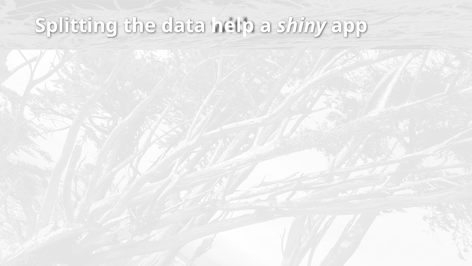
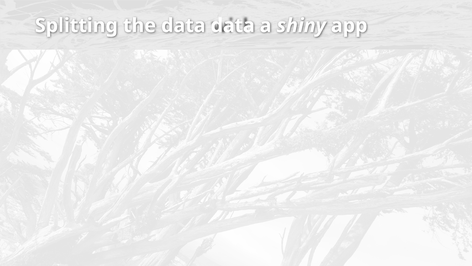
data help: help -> data
